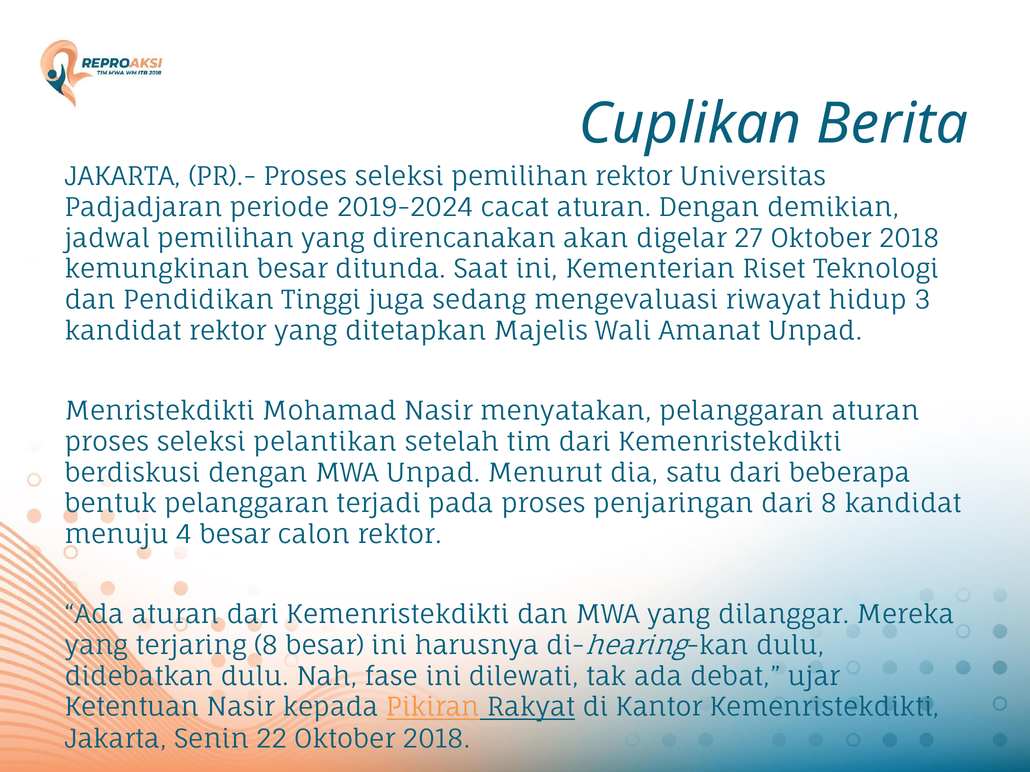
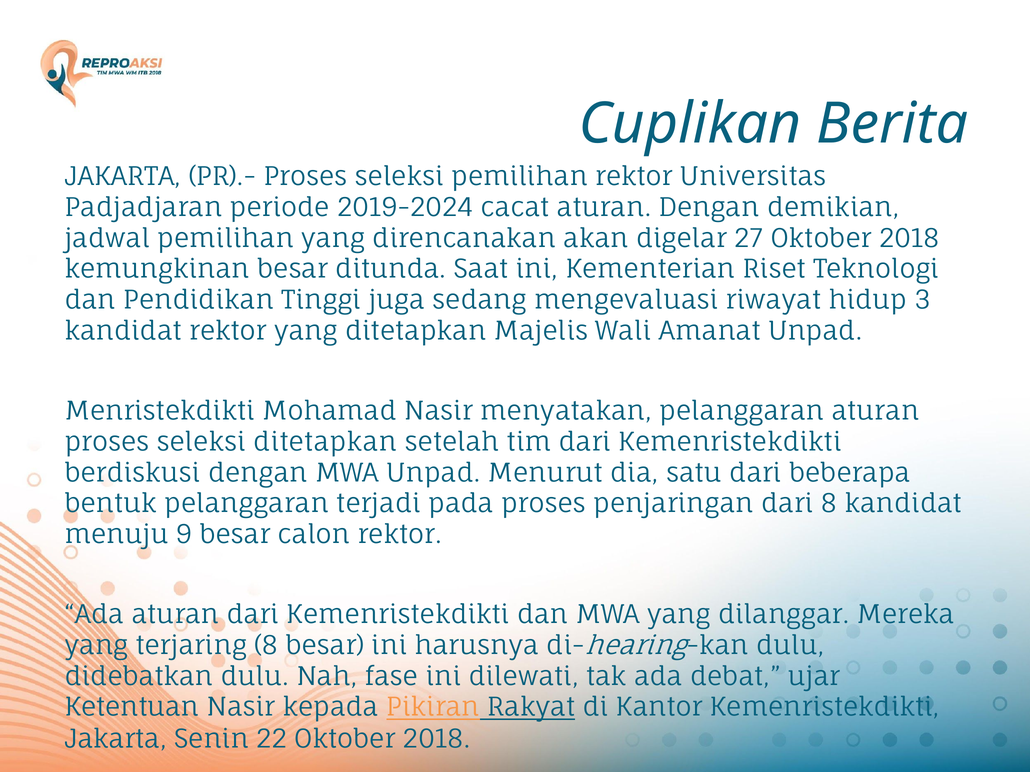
seleksi pelantikan: pelantikan -> ditetapkan
4: 4 -> 9
